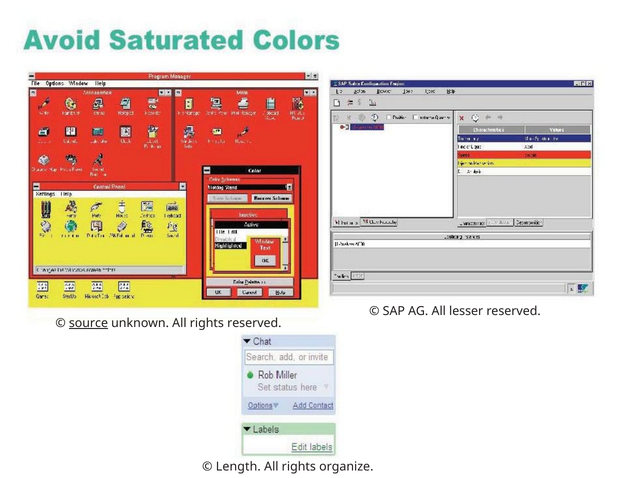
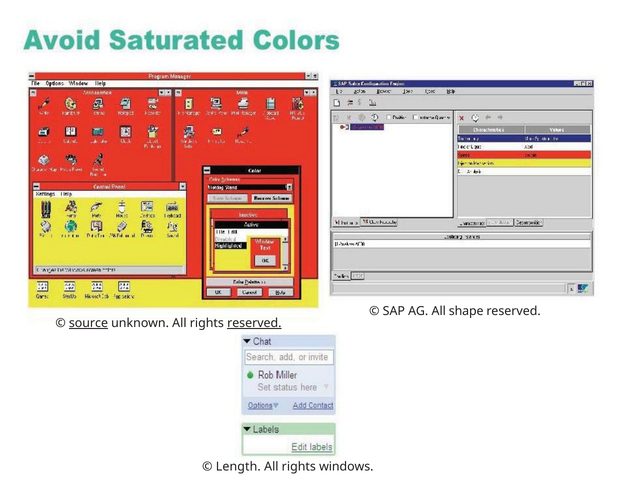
lesser: lesser -> shape
reserved at (254, 323) underline: none -> present
organize: organize -> windows
